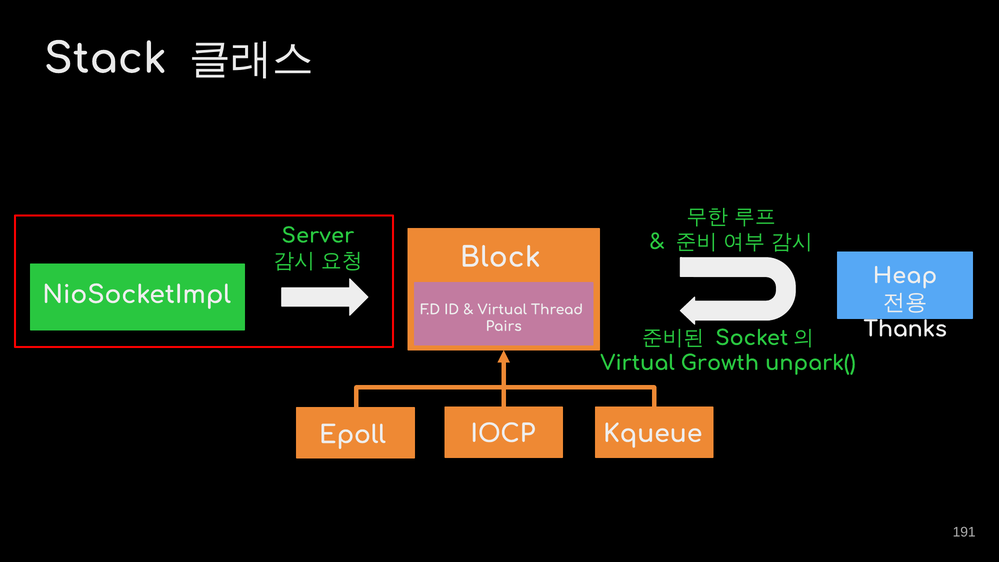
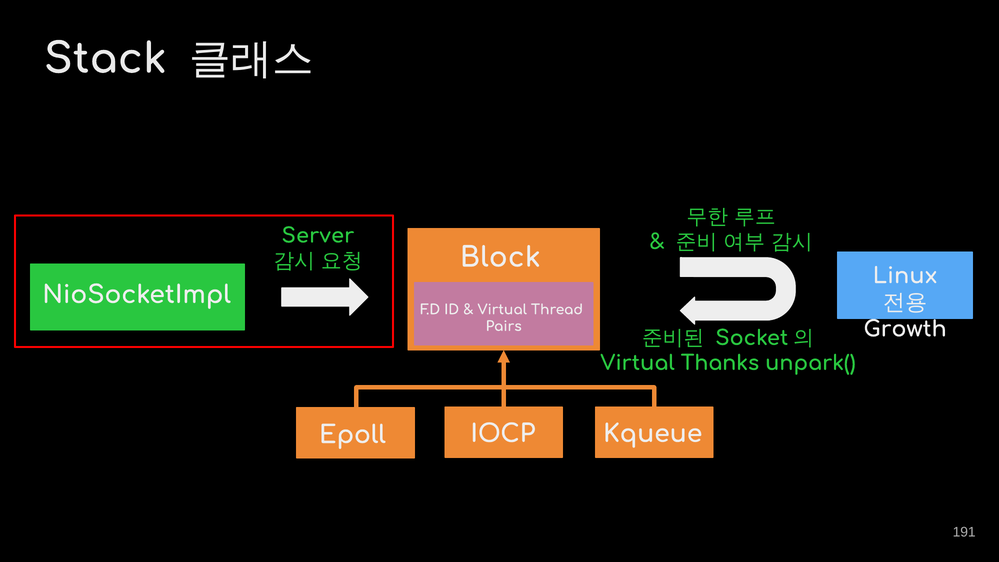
Heap: Heap -> Linux
Thanks: Thanks -> Growth
Growth: Growth -> Thanks
